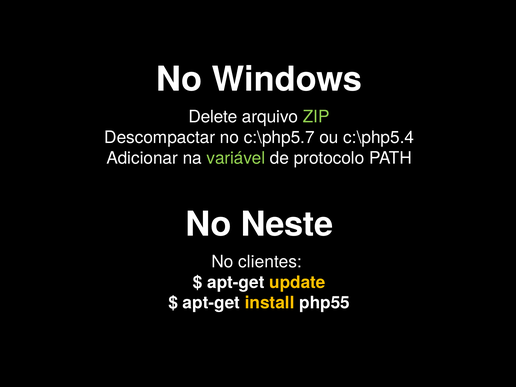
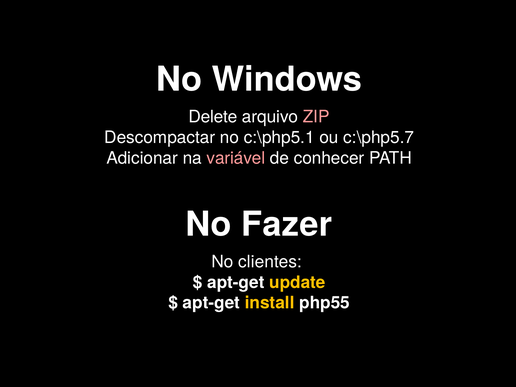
ZIP colour: light green -> pink
c:\php5.7: c:\php5.7 -> c:\php5.1
c:\php5.4: c:\php5.4 -> c:\php5.7
variável colour: light green -> pink
protocolo: protocolo -> conhecer
Neste: Neste -> Fazer
